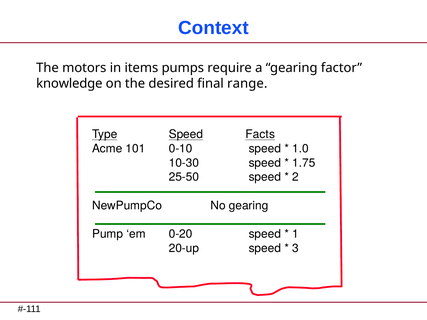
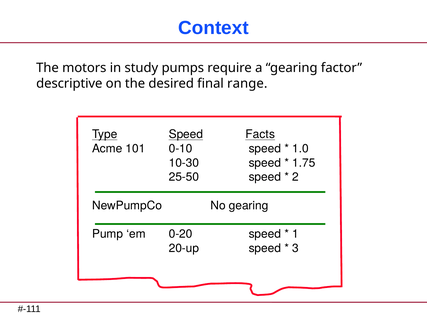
items: items -> study
knowledge: knowledge -> descriptive
